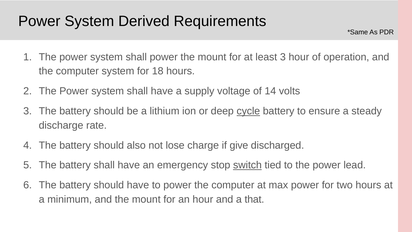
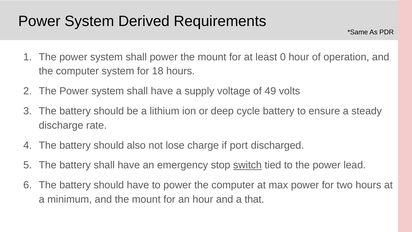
least 3: 3 -> 0
14: 14 -> 49
cycle underline: present -> none
give: give -> port
